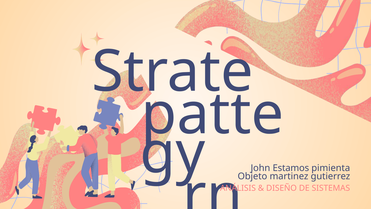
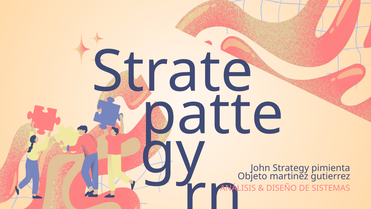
Estamos: Estamos -> Strategy
